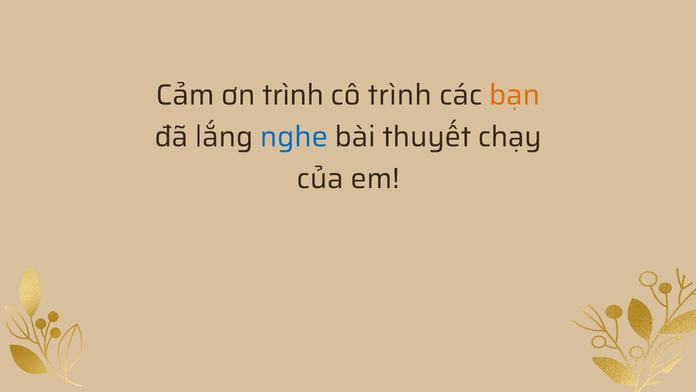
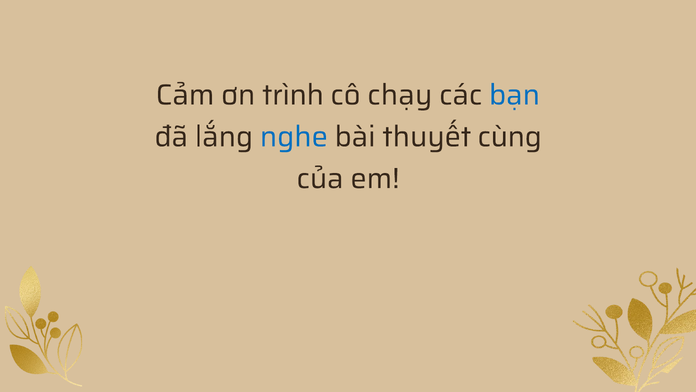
cô trình: trình -> chạy
bạn colour: orange -> blue
chạy: chạy -> cùng
